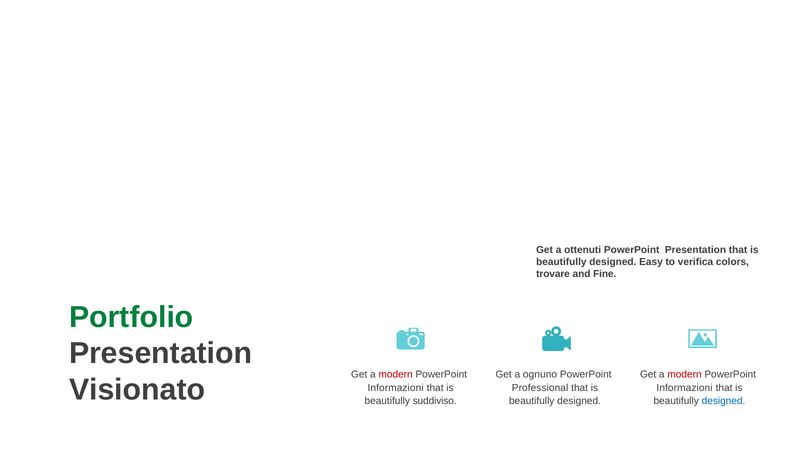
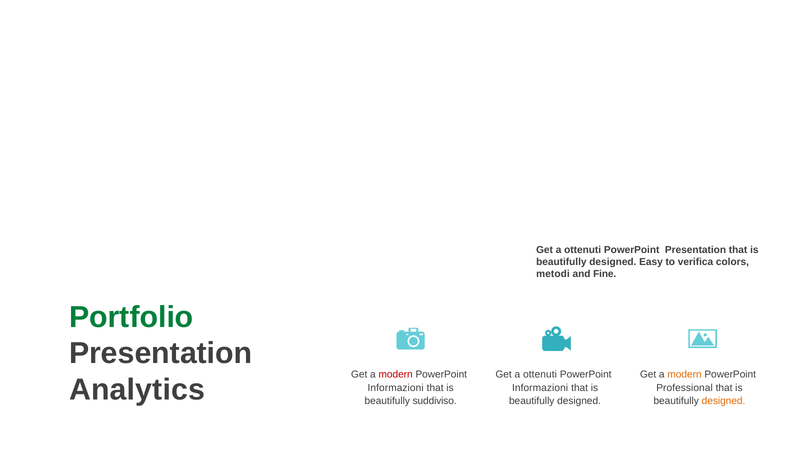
trovare: trovare -> metodi
ognuno at (540, 375): ognuno -> ottenuti
modern at (685, 375) colour: red -> orange
Visionato: Visionato -> Analytics
Professional at (540, 388): Professional -> Informazioni
Informazioni at (685, 388): Informazioni -> Professional
designed at (724, 402) colour: blue -> orange
